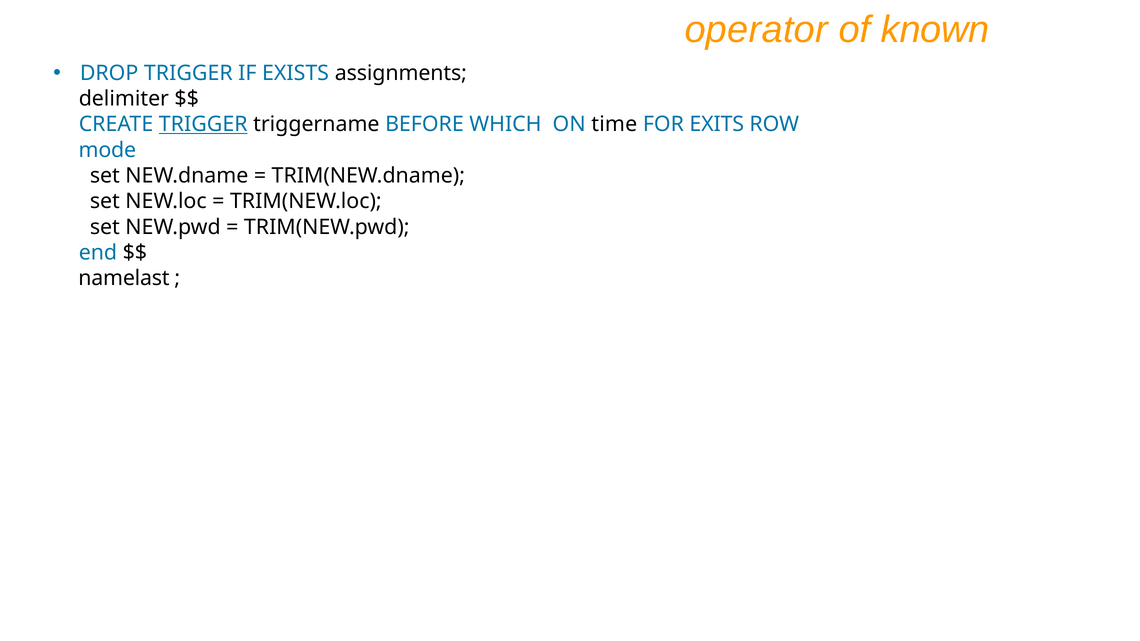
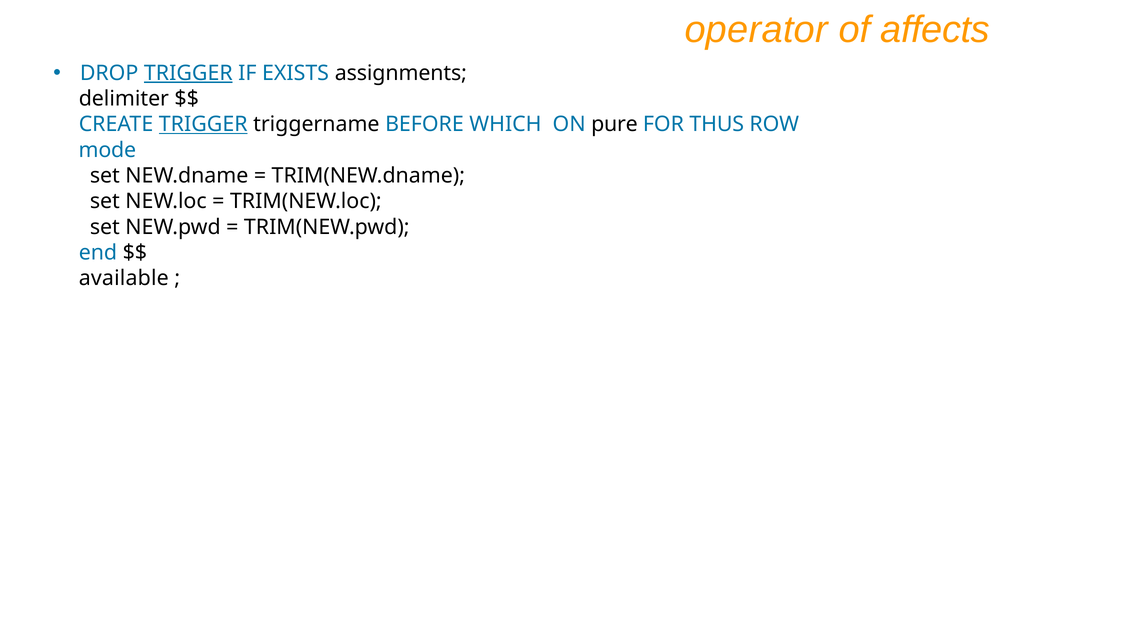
known: known -> affects
TRIGGER at (188, 73) underline: none -> present
time: time -> pure
EXITS: EXITS -> THUS
namelast: namelast -> available
